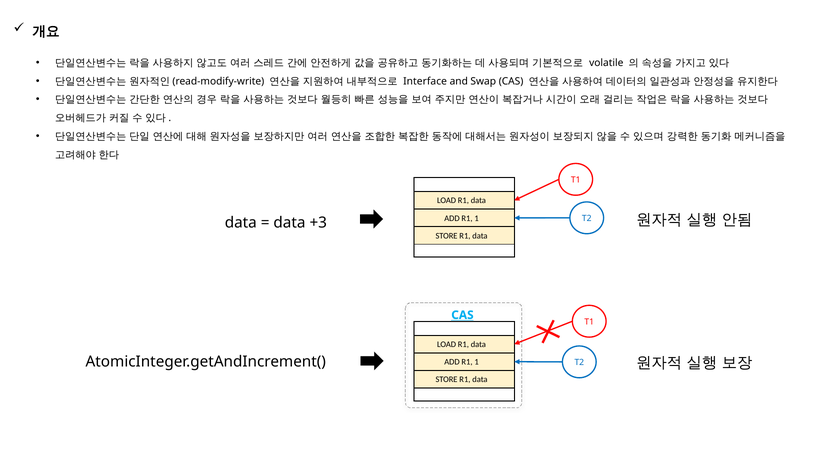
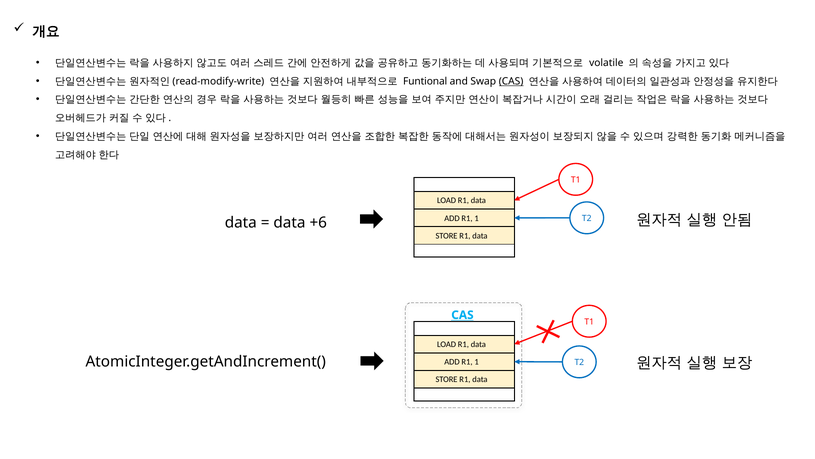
Interface: Interface -> Funtional
CAS at (511, 81) underline: none -> present
+3: +3 -> +6
